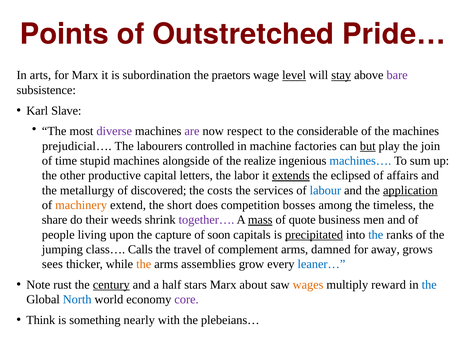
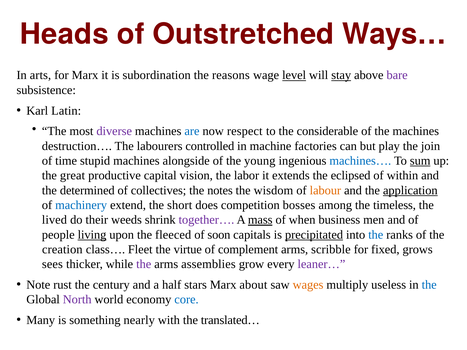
Points: Points -> Heads
Pride…: Pride… -> Ways…
praetors: praetors -> reasons
Slave: Slave -> Latin
are colour: purple -> blue
prejudicial…: prejudicial… -> destruction…
but underline: present -> none
realize: realize -> young
sum underline: none -> present
other: other -> great
letters: letters -> vision
extends underline: present -> none
affairs: affairs -> within
metallurgy: metallurgy -> determined
discovered: discovered -> collectives
costs: costs -> notes
services: services -> wisdom
labour colour: blue -> orange
machinery colour: orange -> blue
share: share -> lived
quote: quote -> when
living underline: none -> present
capture: capture -> fleeced
jumping: jumping -> creation
Calls: Calls -> Fleet
travel: travel -> virtue
damned: damned -> scribble
away: away -> fixed
the at (144, 264) colour: orange -> purple
leaner… colour: blue -> purple
century underline: present -> none
reward: reward -> useless
North colour: blue -> purple
core colour: purple -> blue
Think: Think -> Many
plebeians…: plebeians… -> translated…
